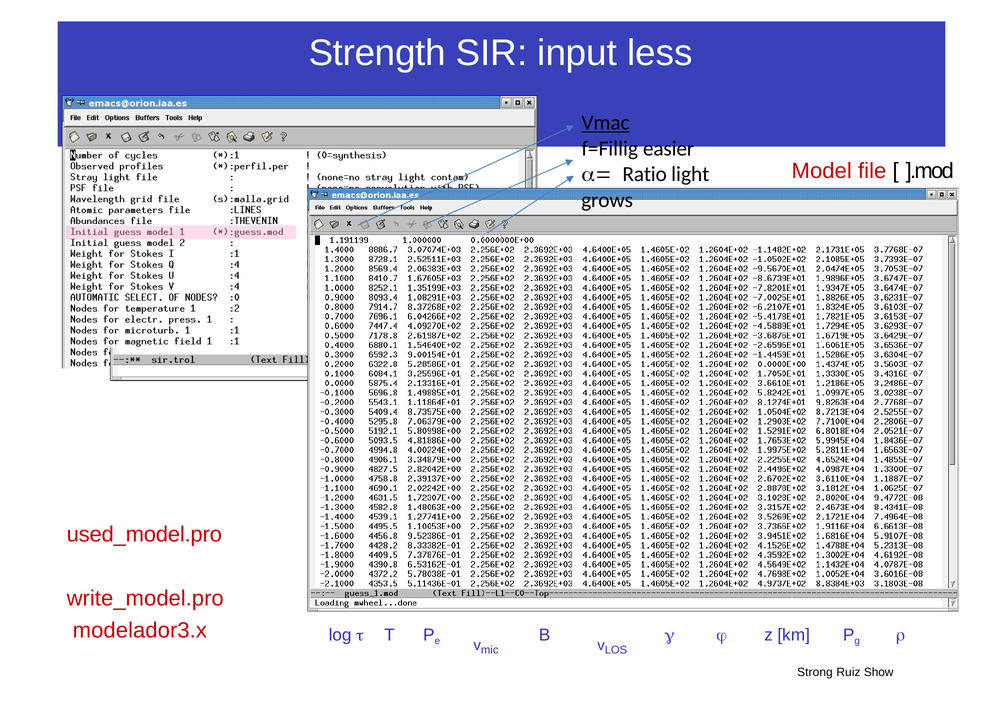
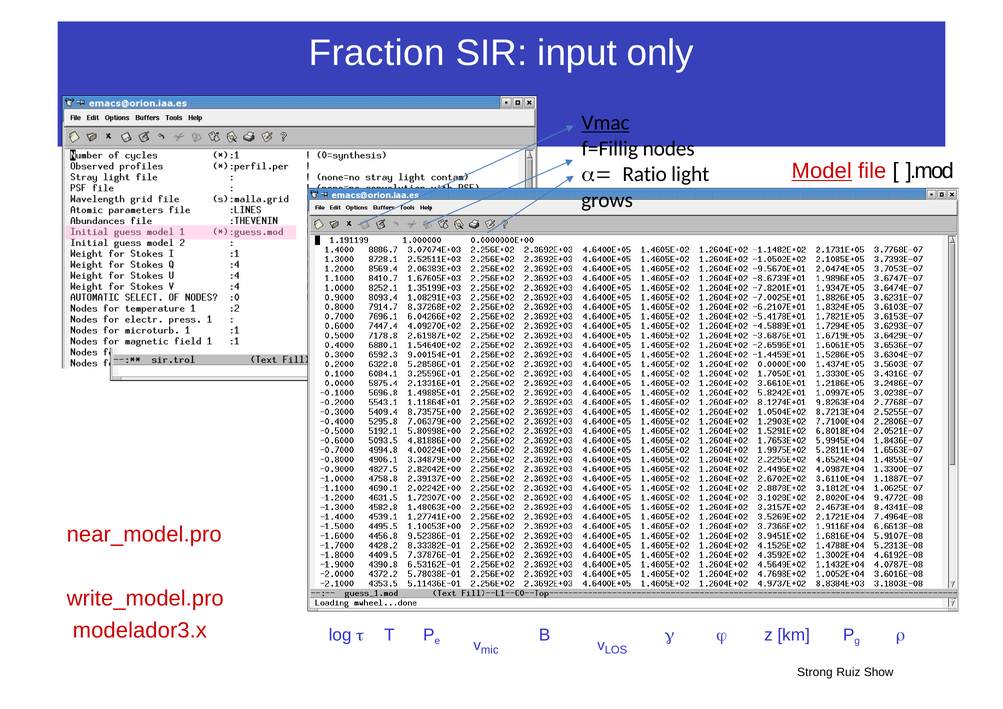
Strength: Strength -> Fraction
less: less -> only
easier: easier -> nodes
Model underline: none -> present
used_model.pro: used_model.pro -> near_model.pro
